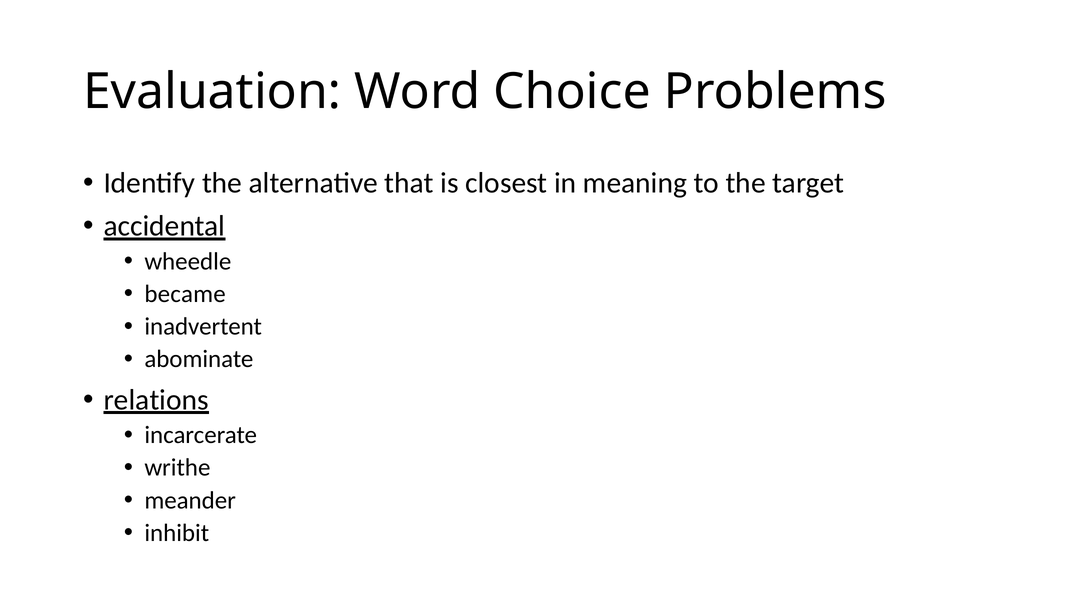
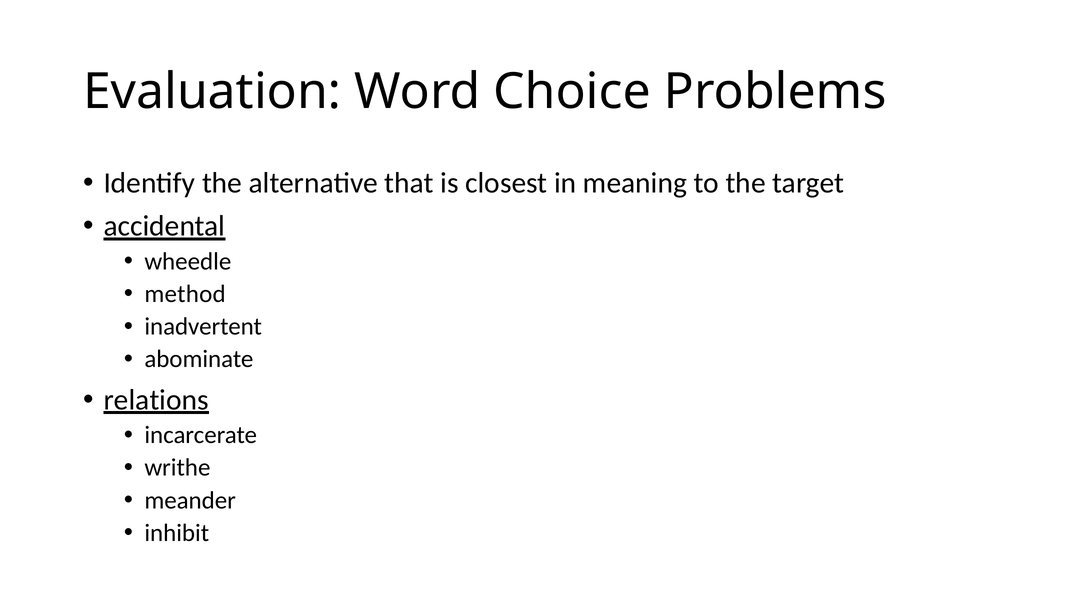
became: became -> method
